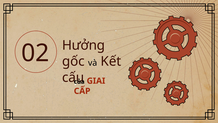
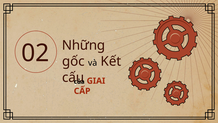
Hưởng: Hưởng -> Những
